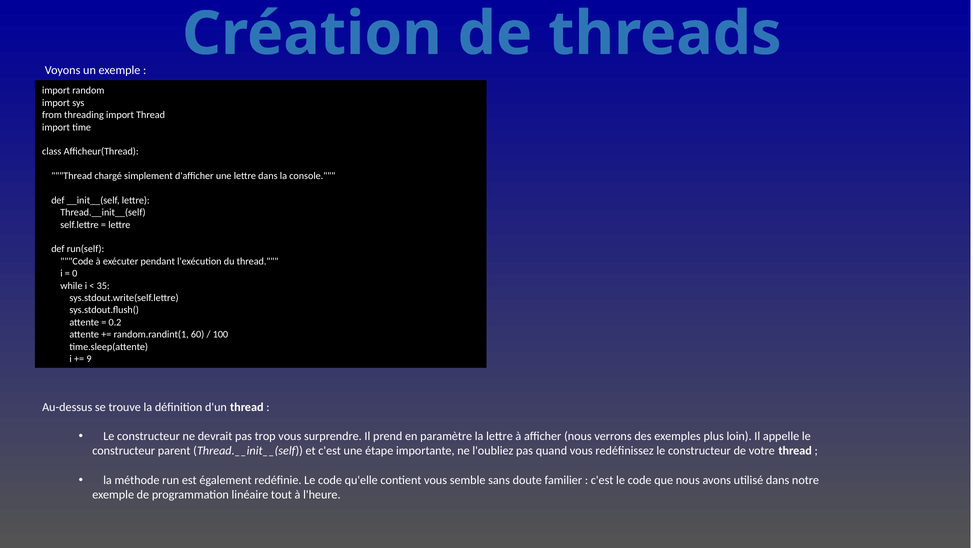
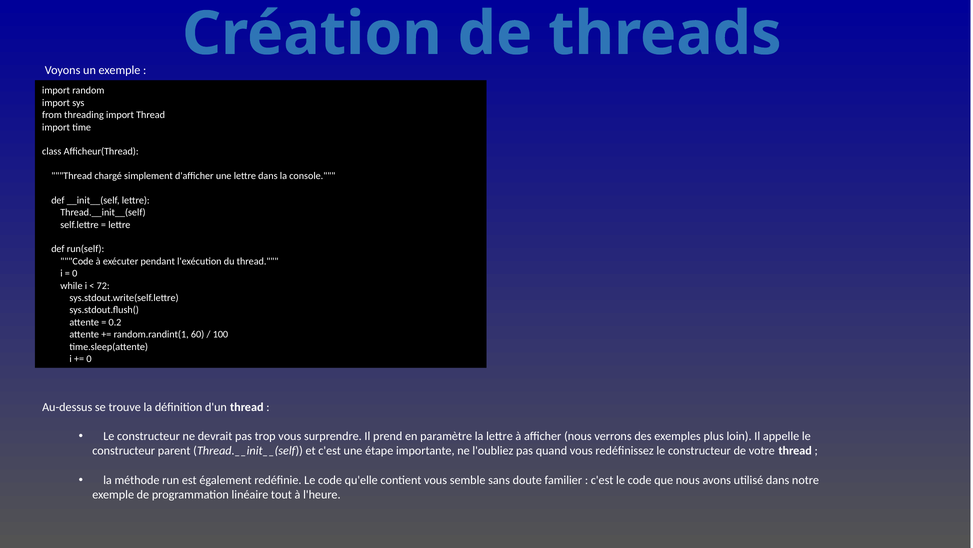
35: 35 -> 72
9 at (89, 358): 9 -> 0
